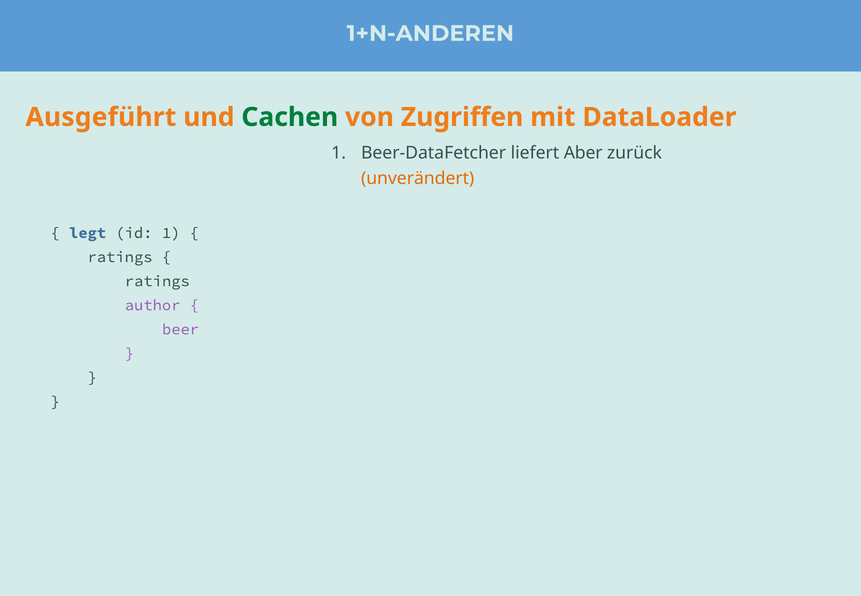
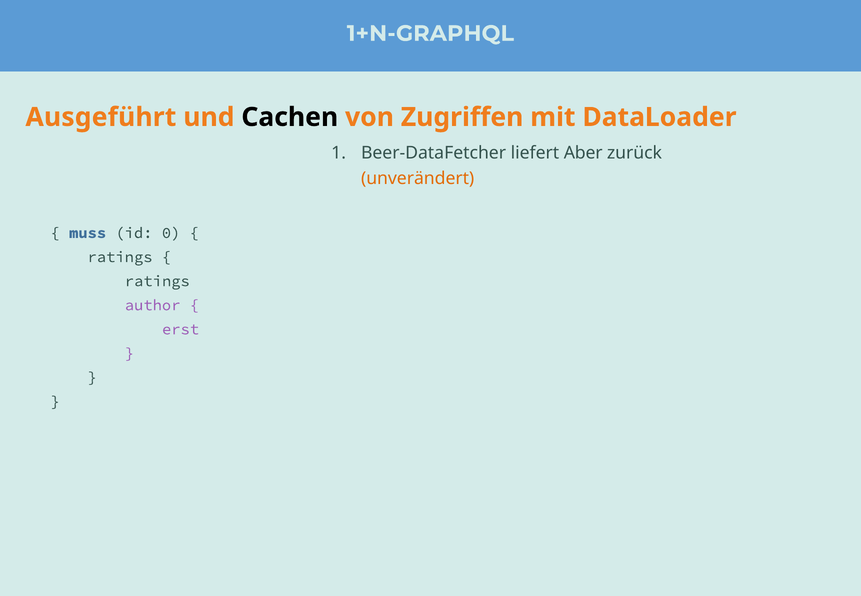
1+N-ANDEREN: 1+N-ANDEREN -> 1+N-GRAPHQL
Cachen colour: green -> black
legt: legt -> muss
id 1: 1 -> 0
beer: beer -> erst
